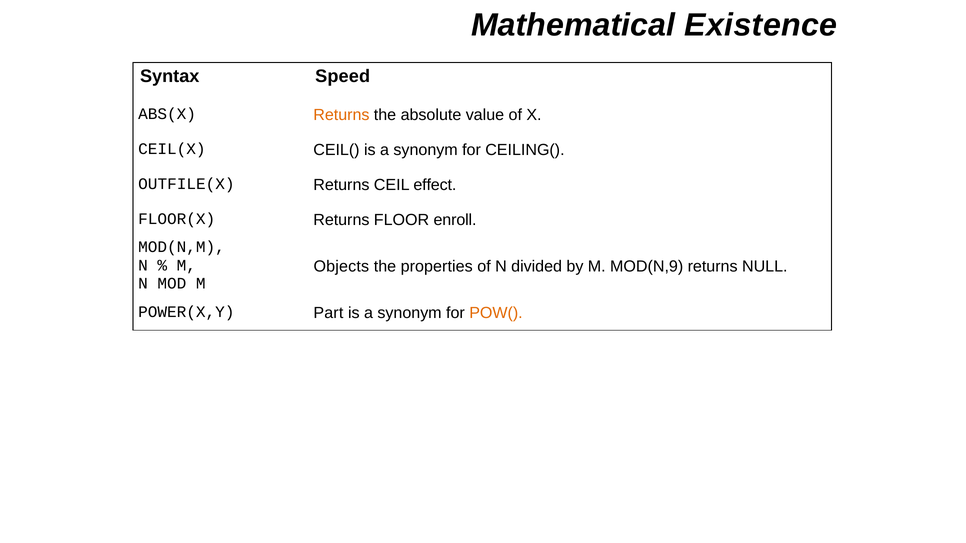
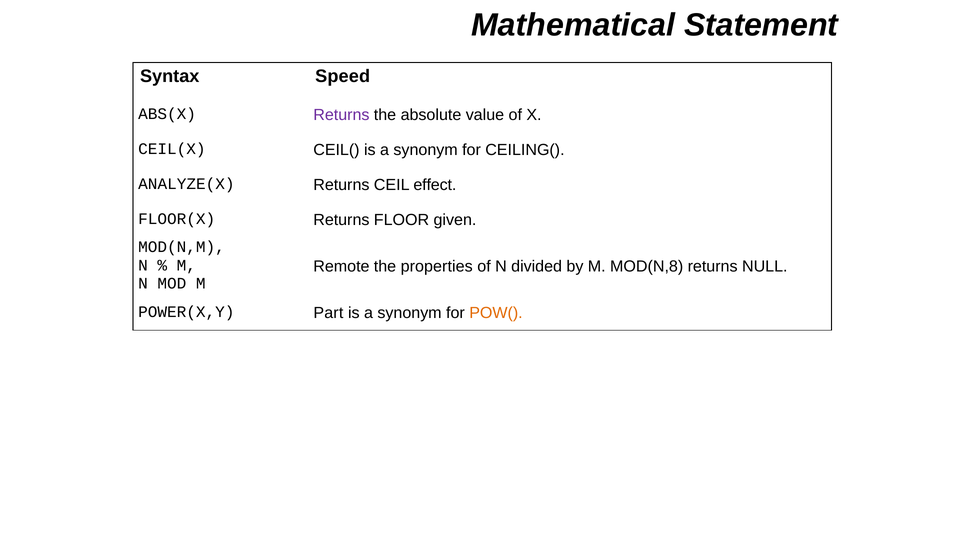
Existence: Existence -> Statement
Returns at (341, 115) colour: orange -> purple
OUTFILE(X: OUTFILE(X -> ANALYZE(X
enroll: enroll -> given
Objects: Objects -> Remote
MOD(N,9: MOD(N,9 -> MOD(N,8
